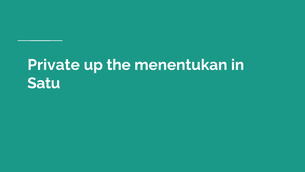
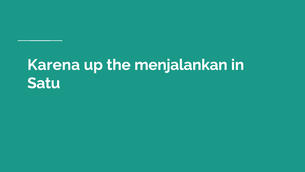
Private: Private -> Karena
menentukan: menentukan -> menjalankan
